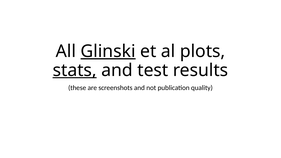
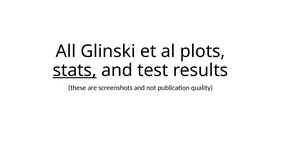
Glinski underline: present -> none
